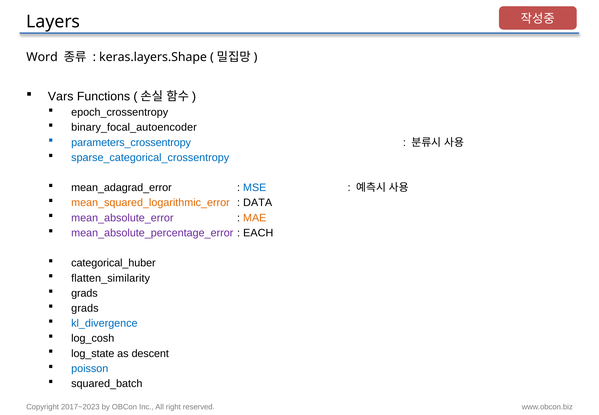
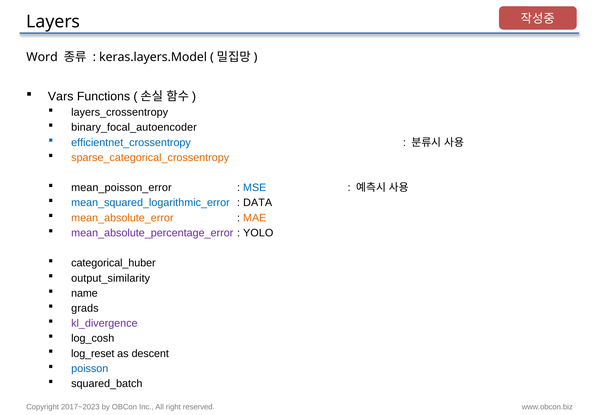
keras.layers.Shape: keras.layers.Shape -> keras.layers.Model
epoch_crossentropy: epoch_crossentropy -> layers_crossentropy
parameters_crossentropy: parameters_crossentropy -> efficientnet_crossentropy
sparse_categorical_crossentropy colour: blue -> orange
mean_adagrad_error: mean_adagrad_error -> mean_poisson_error
mean_squared_logarithmic_error colour: orange -> blue
mean_absolute_error colour: purple -> orange
EACH: EACH -> YOLO
flatten_similarity: flatten_similarity -> output_similarity
grads at (84, 293): grads -> name
kl_divergence colour: blue -> purple
log_state: log_state -> log_reset
